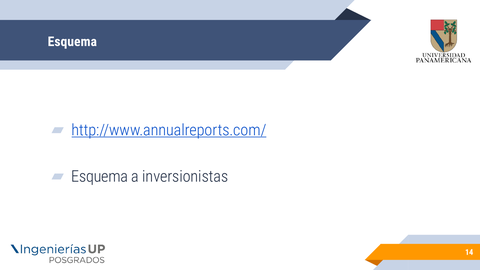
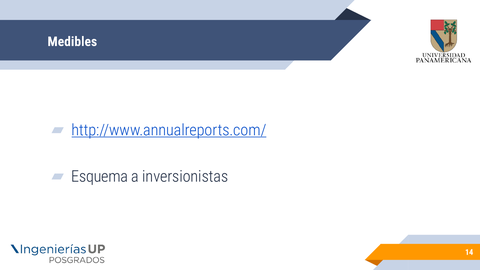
Esquema at (72, 42): Esquema -> Medibles
